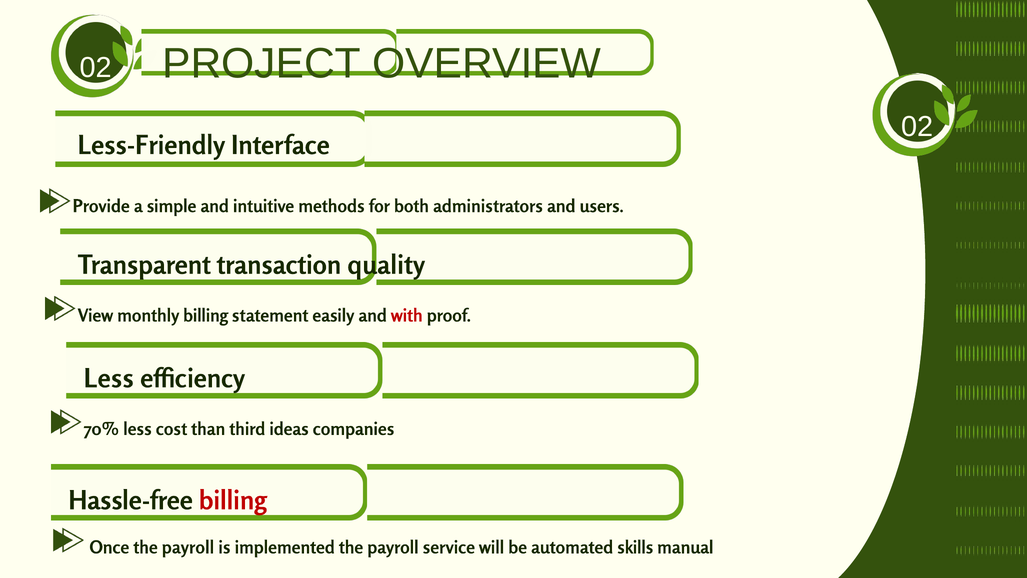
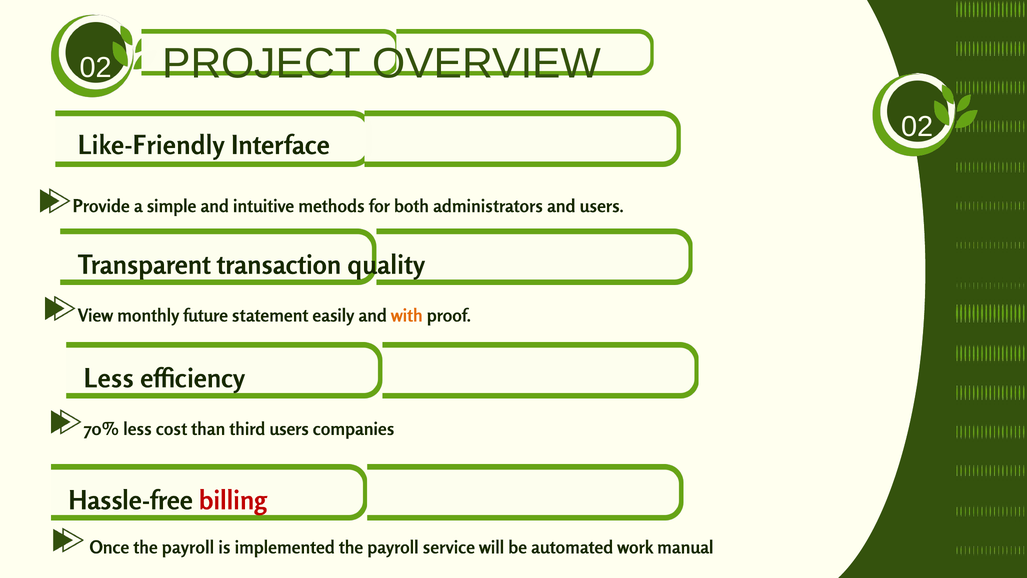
Less-Friendly: Less-Friendly -> Like-Friendly
monthly billing: billing -> future
with colour: red -> orange
third ideas: ideas -> users
skills: skills -> work
